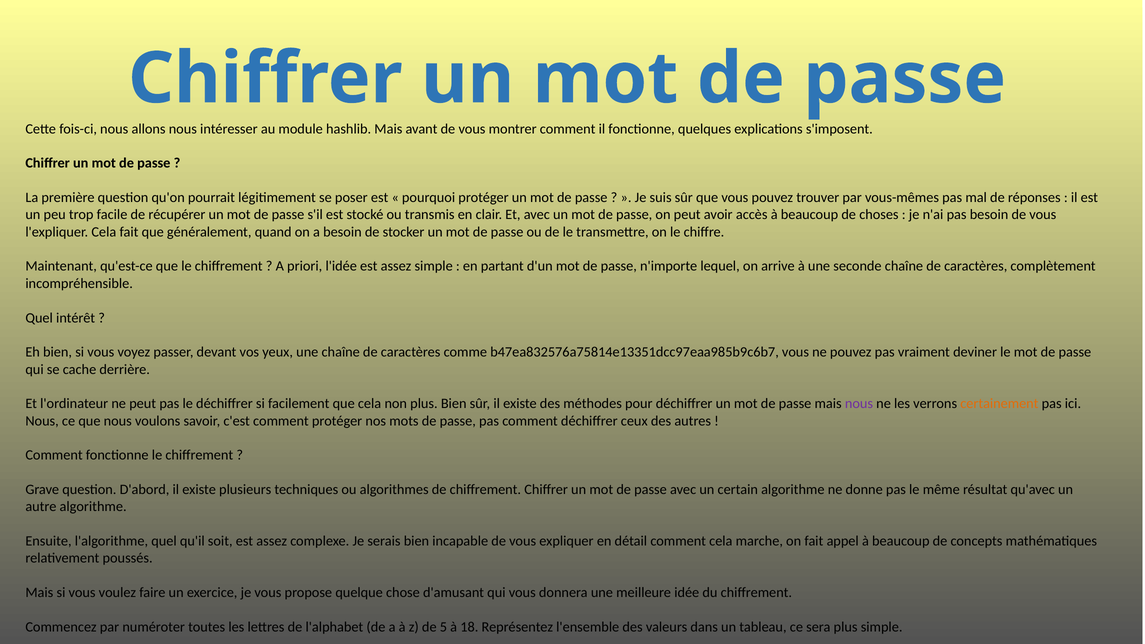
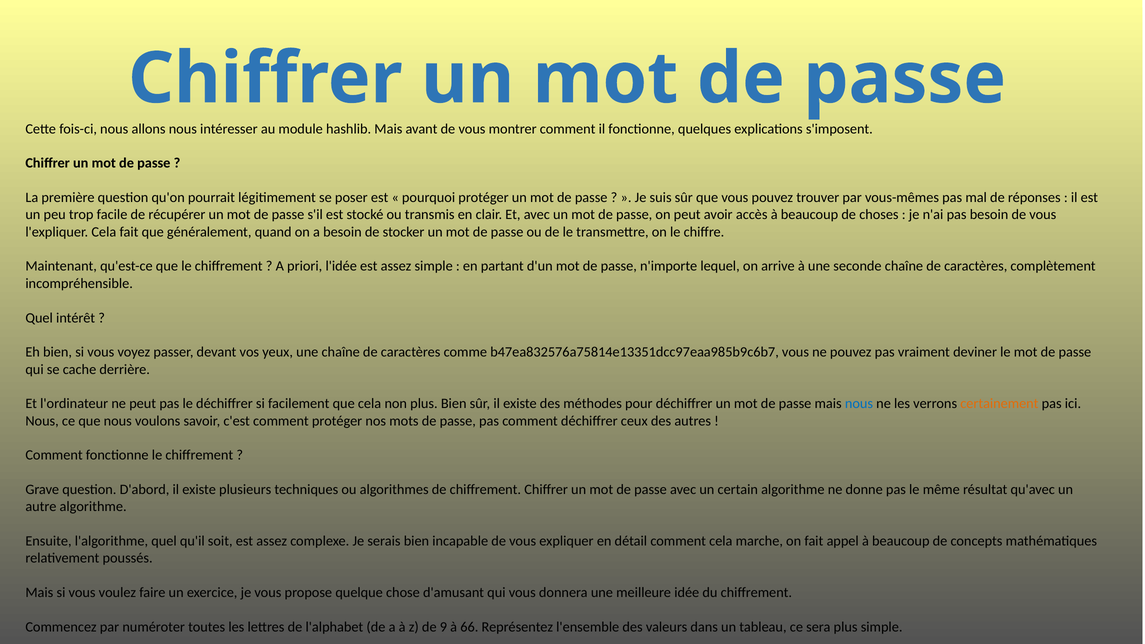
nous at (859, 404) colour: purple -> blue
5: 5 -> 9
18: 18 -> 66
